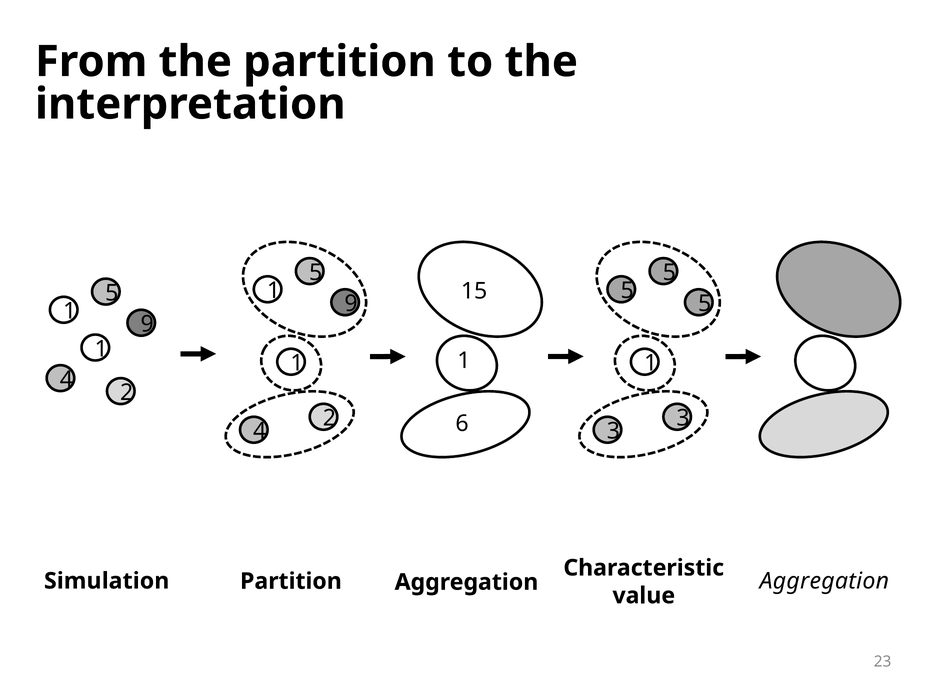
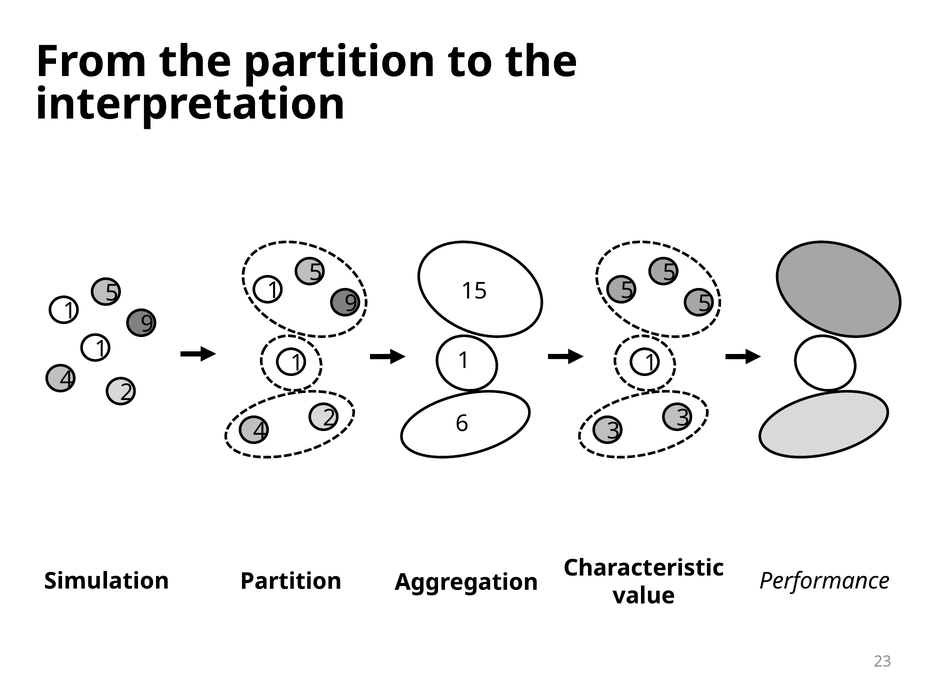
Aggregation Aggregation: Aggregation -> Performance
